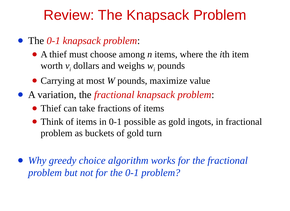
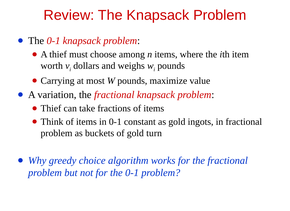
possible: possible -> constant
